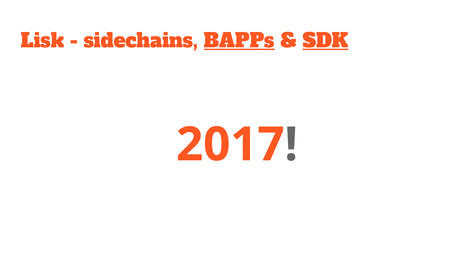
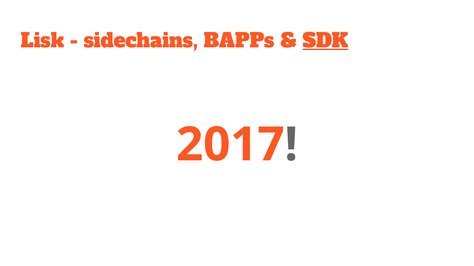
BAPPs underline: present -> none
